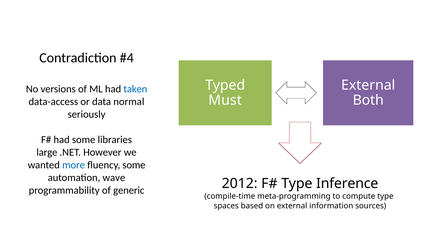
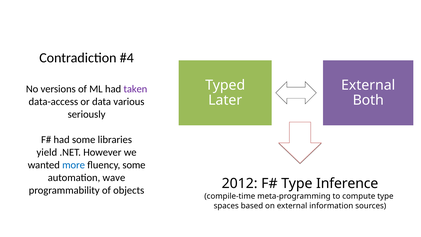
taken colour: blue -> purple
Must: Must -> Later
normal: normal -> various
large: large -> yield
generic: generic -> objects
